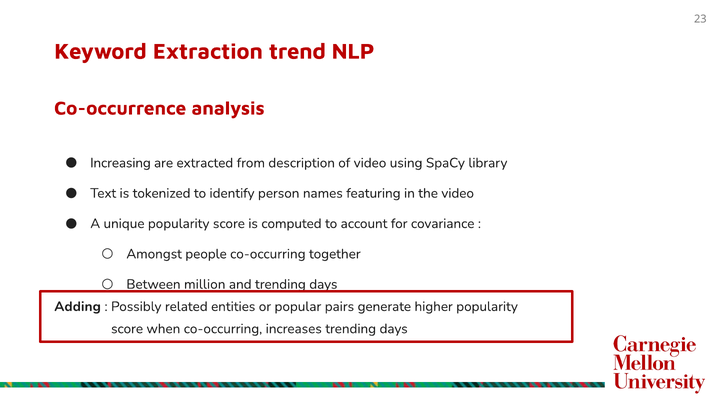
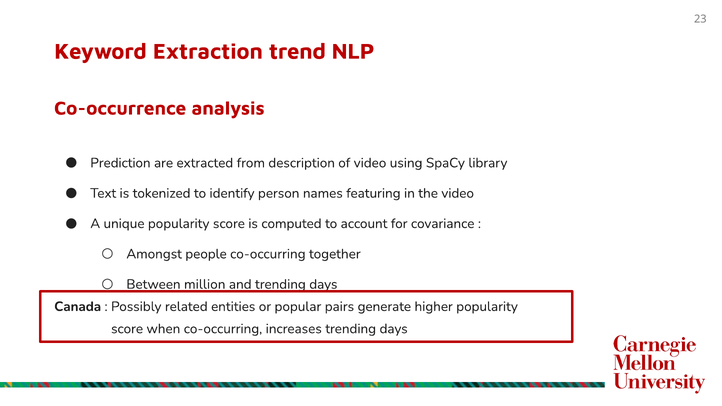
Increasing: Increasing -> Prediction
Adding: Adding -> Canada
